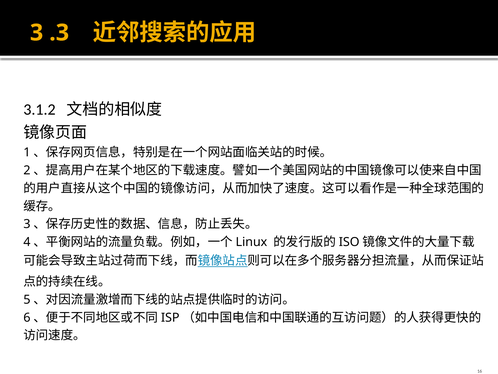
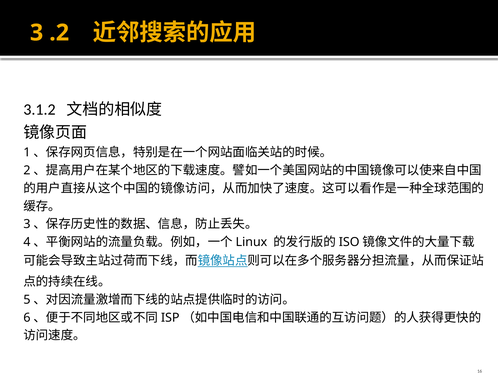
.3: .3 -> .2
